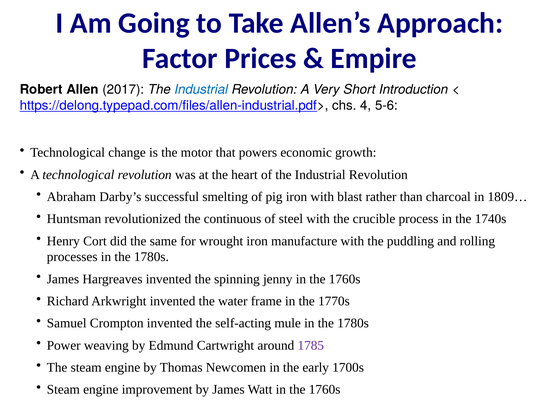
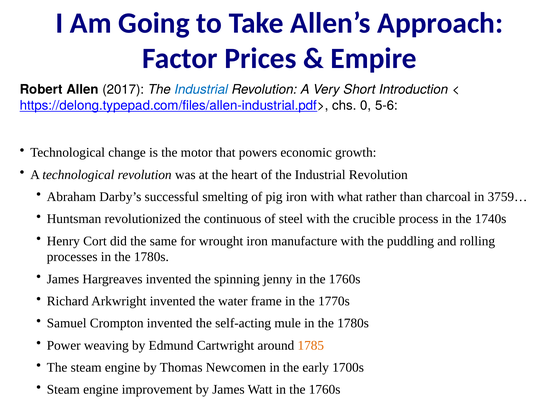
4: 4 -> 0
blast: blast -> what
1809…: 1809… -> 3759…
1785 colour: purple -> orange
